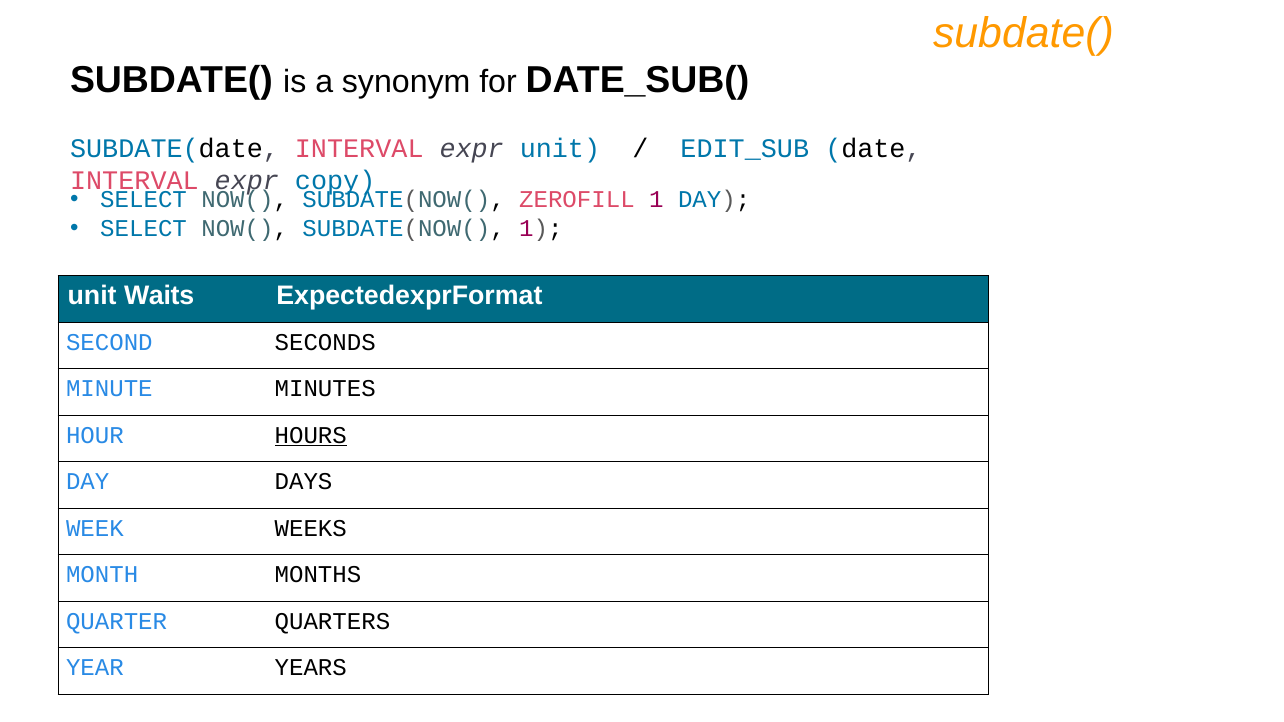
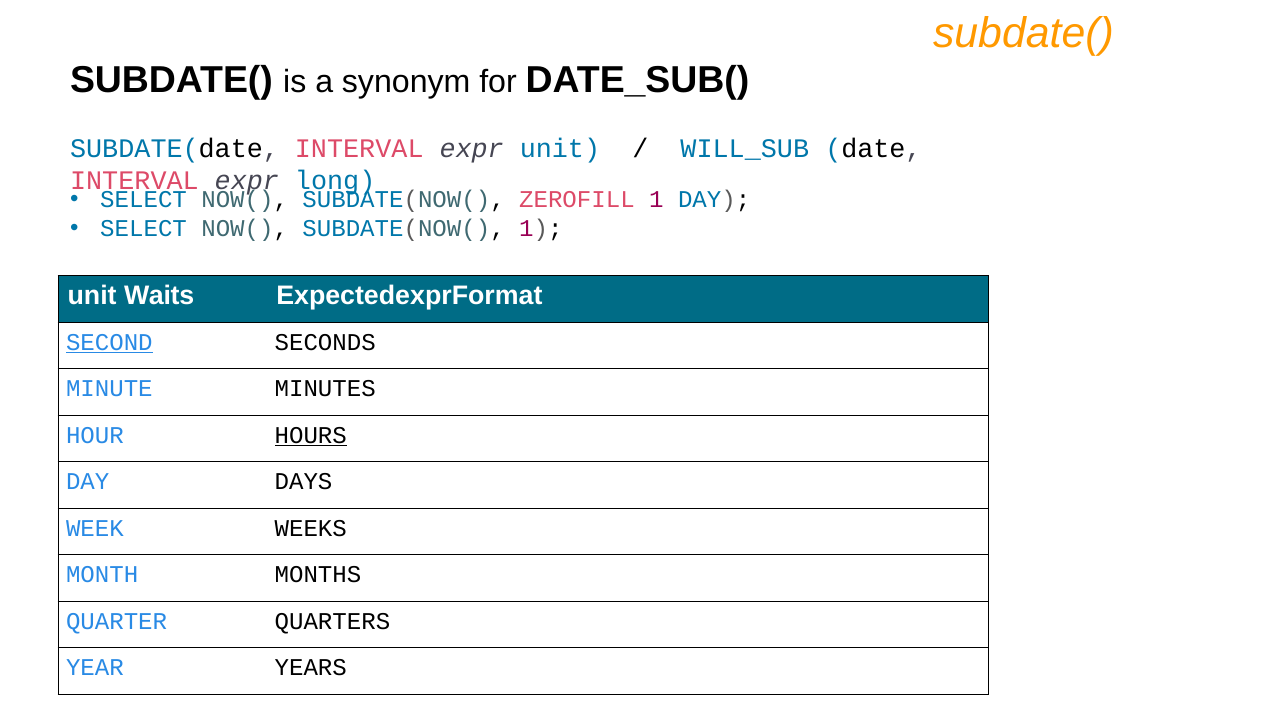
EDIT_SUB: EDIT_SUB -> WILL_SUB
copy: copy -> long
SECOND underline: none -> present
